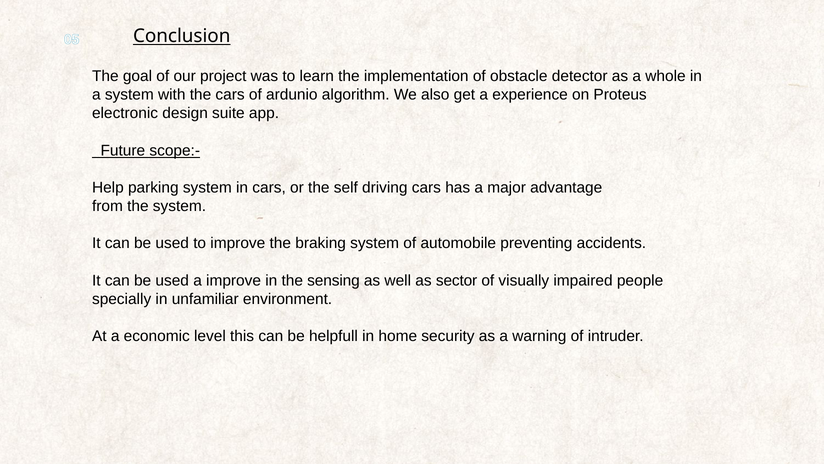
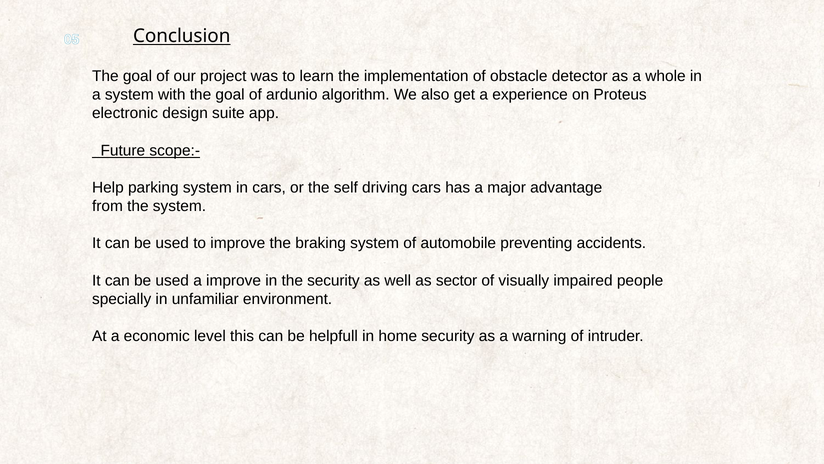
with the cars: cars -> goal
the sensing: sensing -> security
